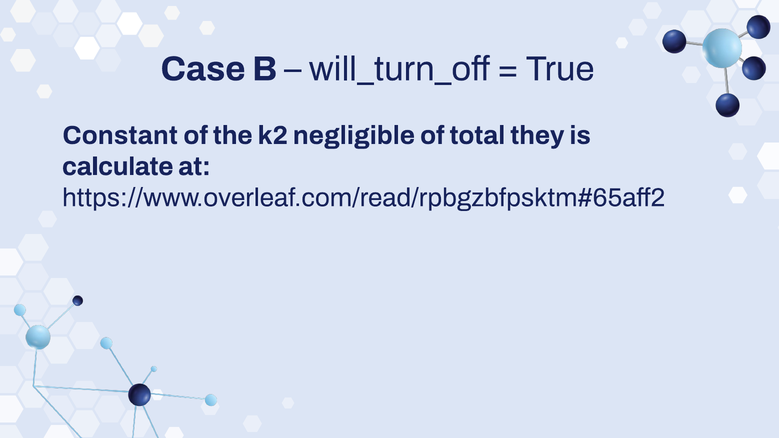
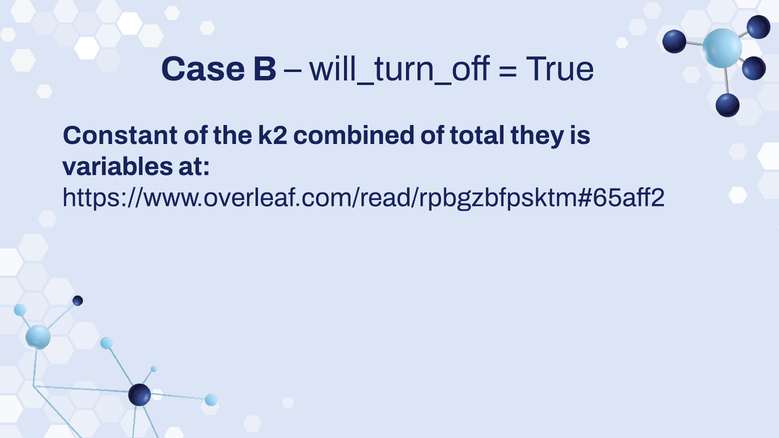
negligible: negligible -> combined
calculate: calculate -> variables
